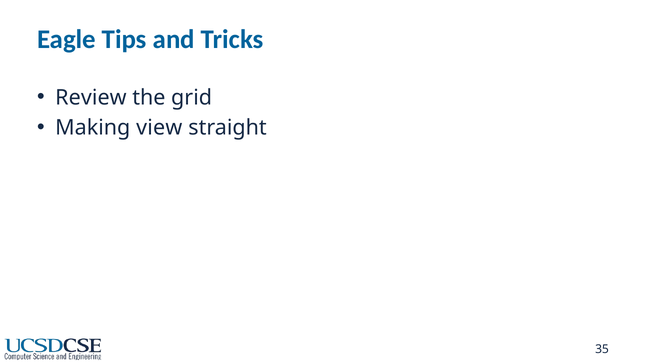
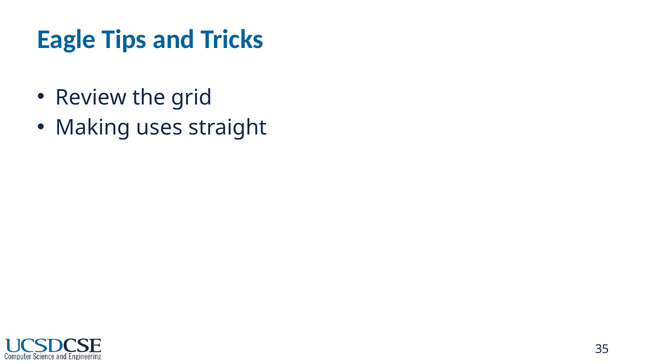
view: view -> uses
